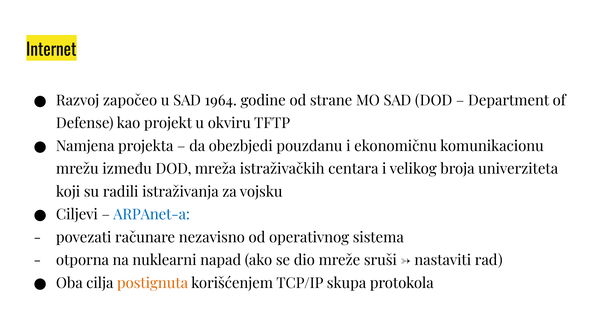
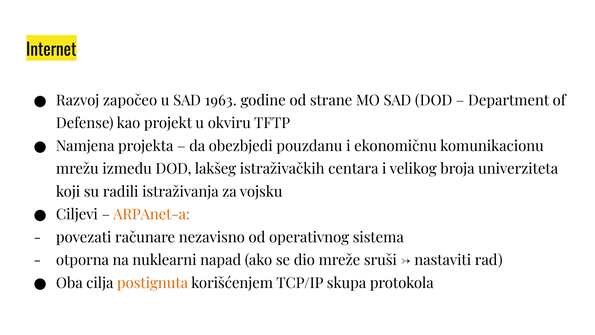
1964: 1964 -> 1963
mreža: mreža -> lakšeg
ARPAnet-a colour: blue -> orange
